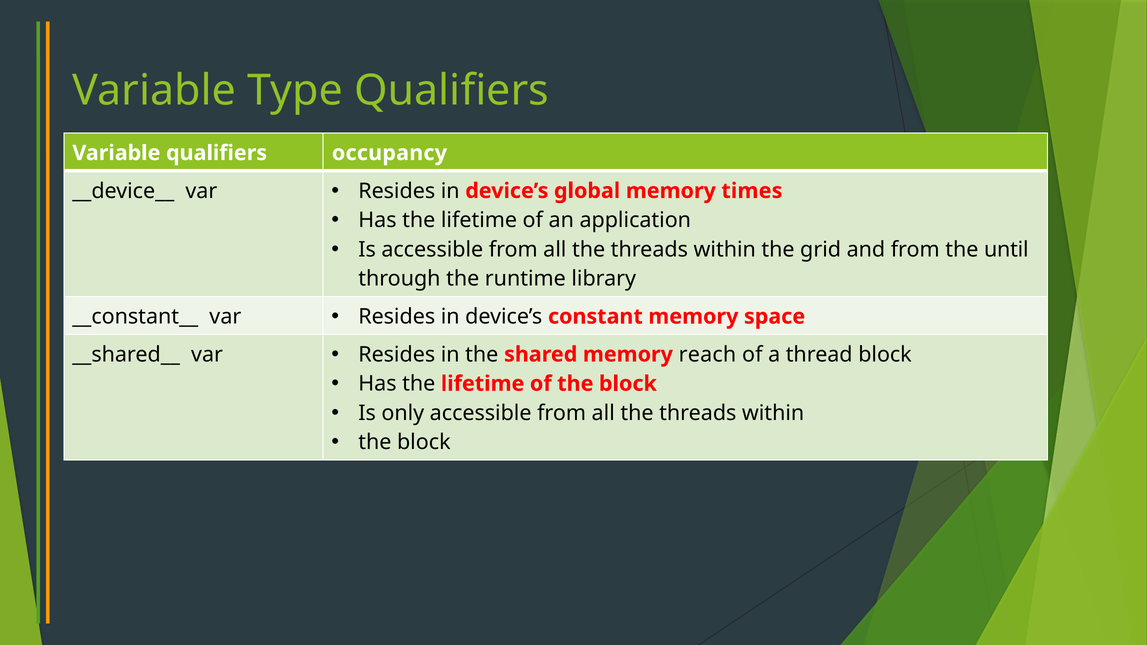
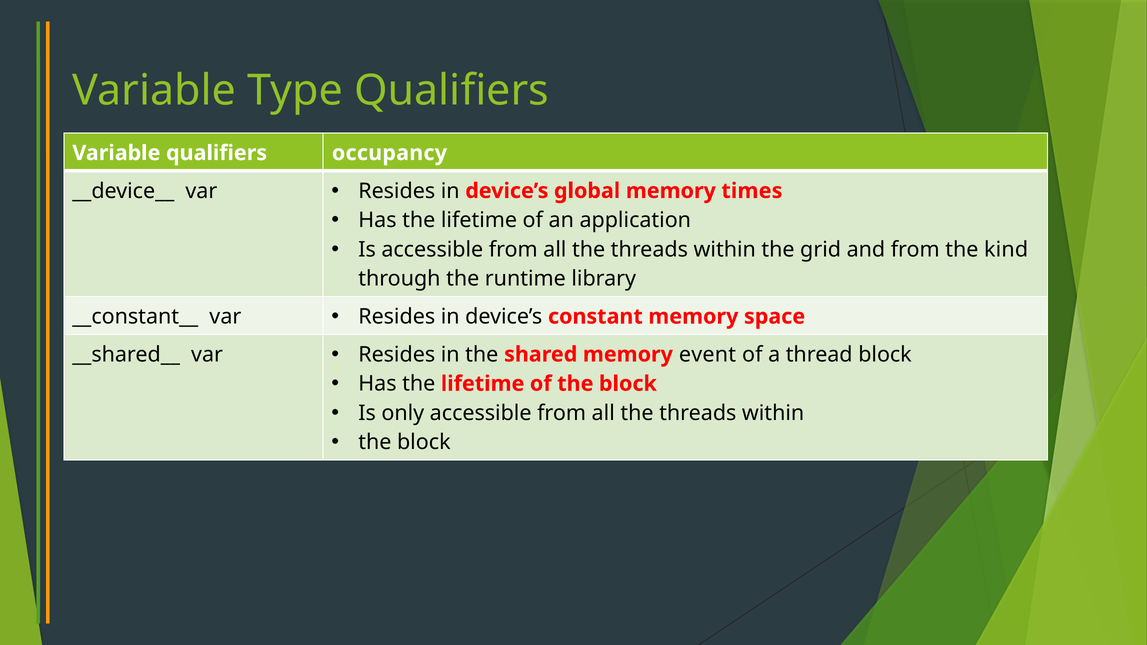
until: until -> kind
reach: reach -> event
